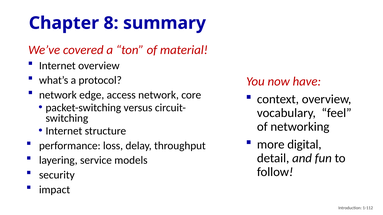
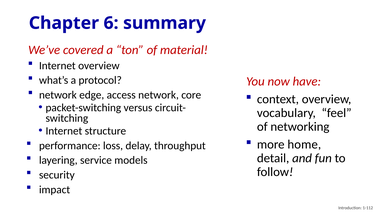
8: 8 -> 6
digital: digital -> home
